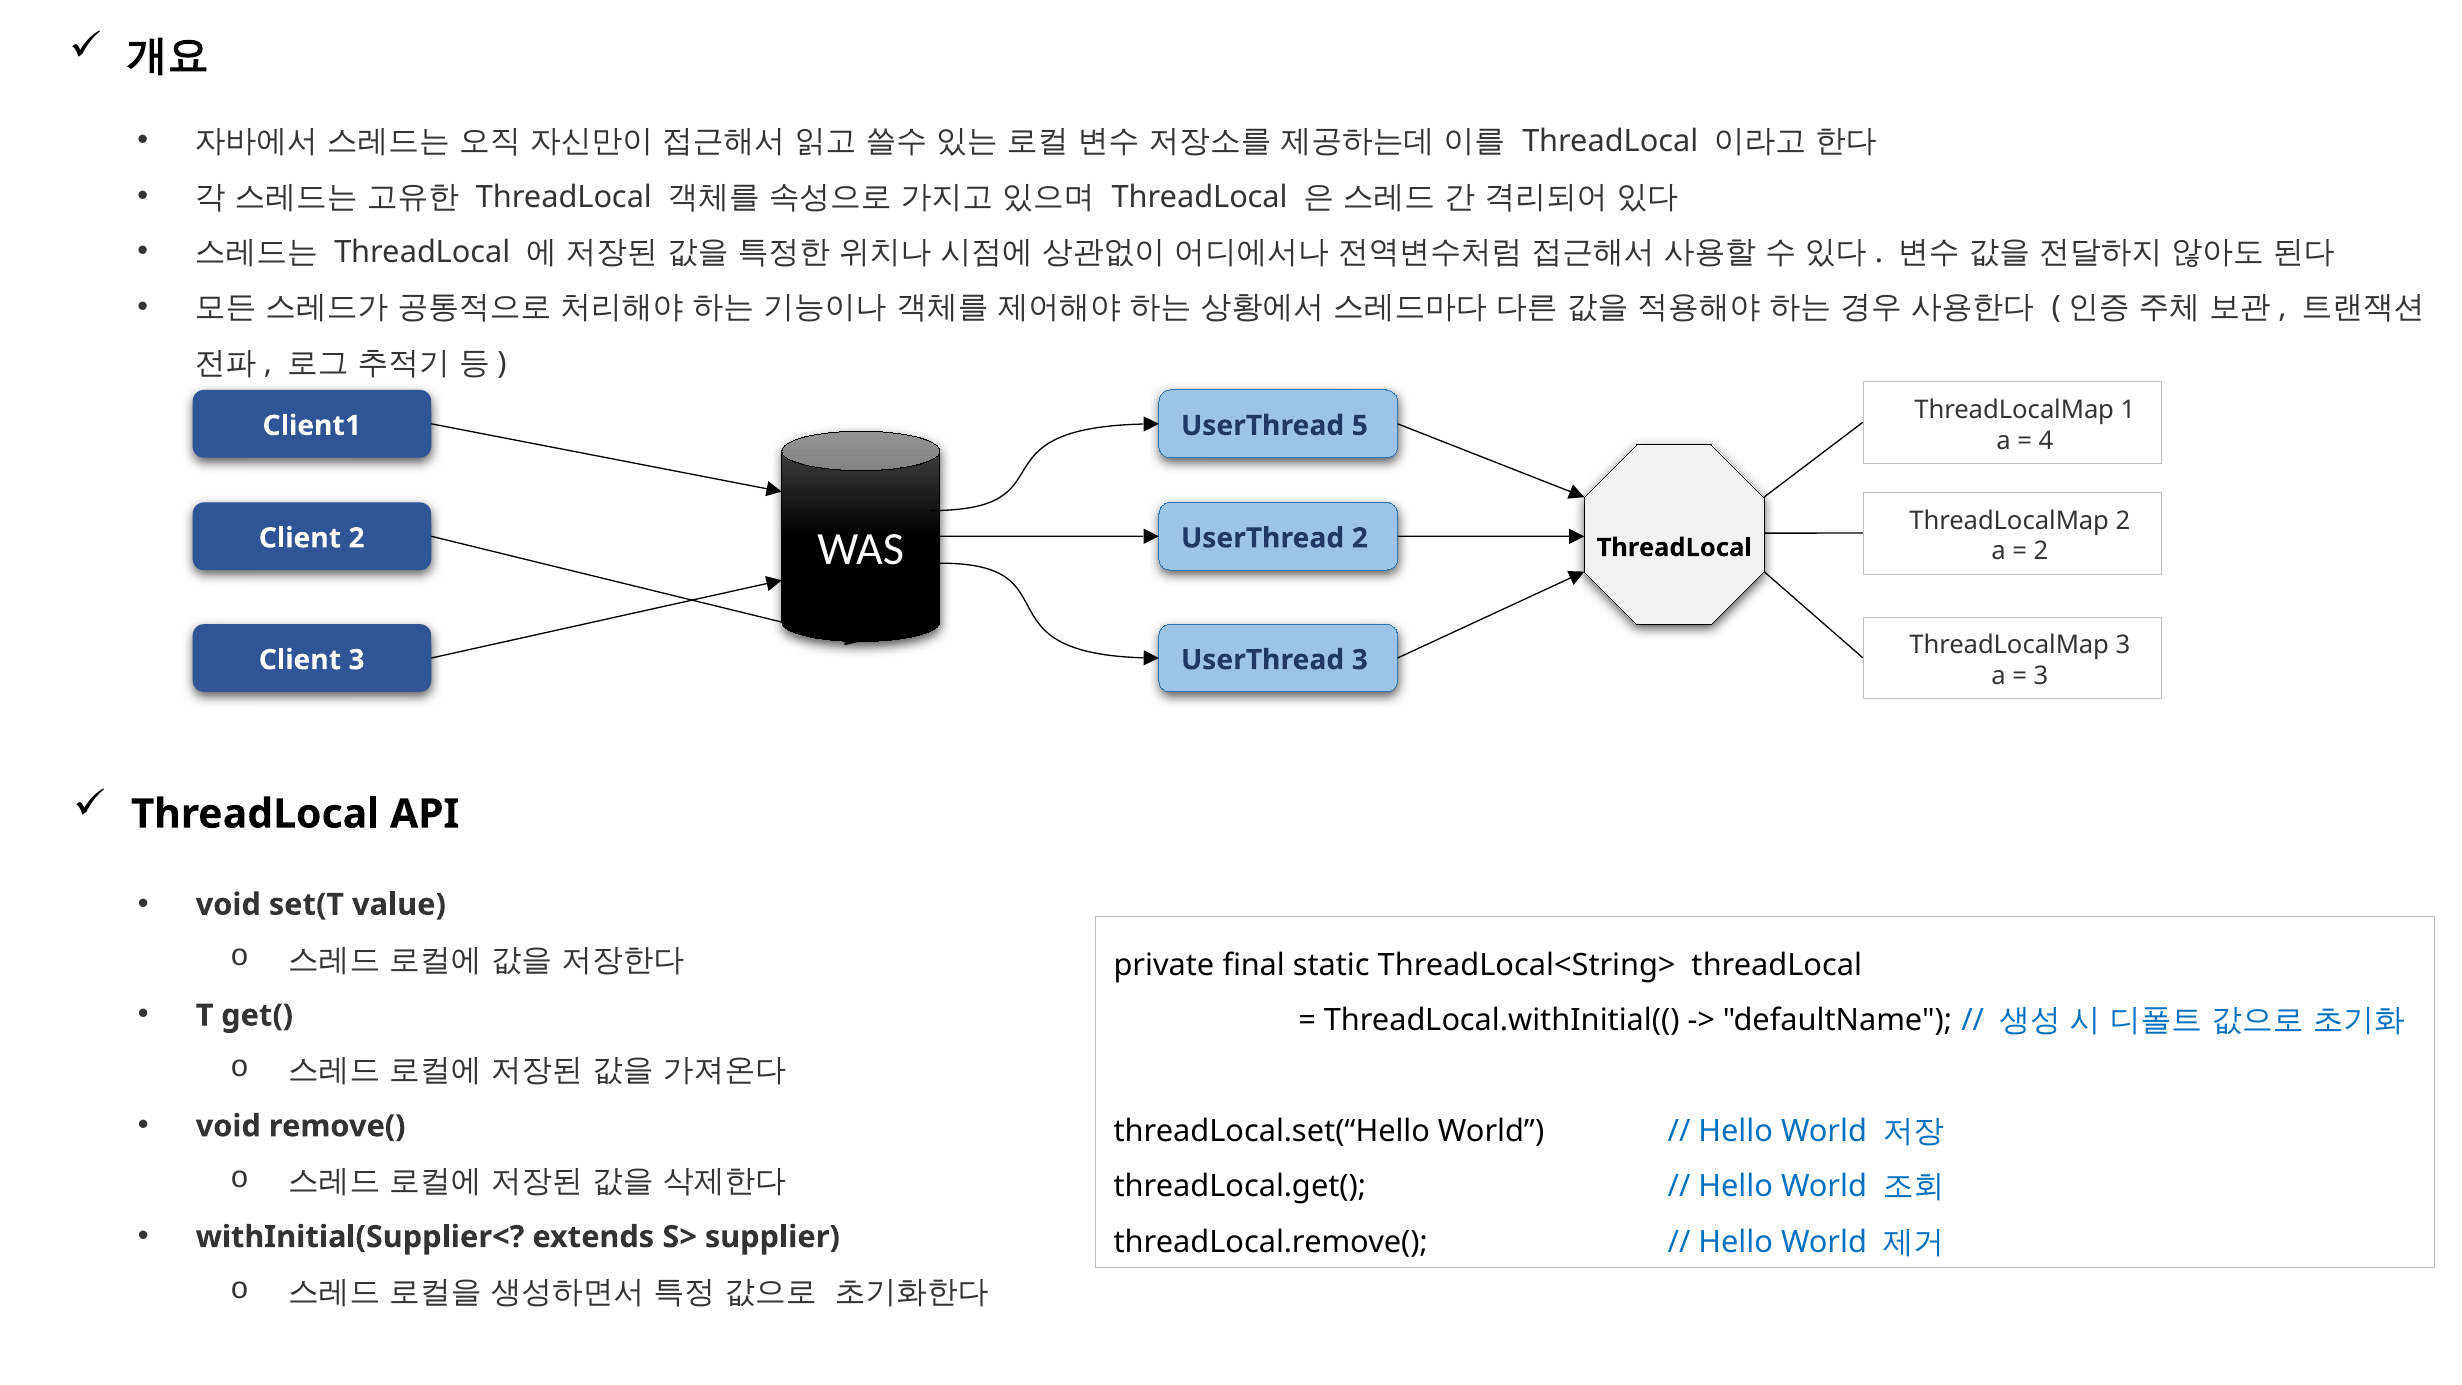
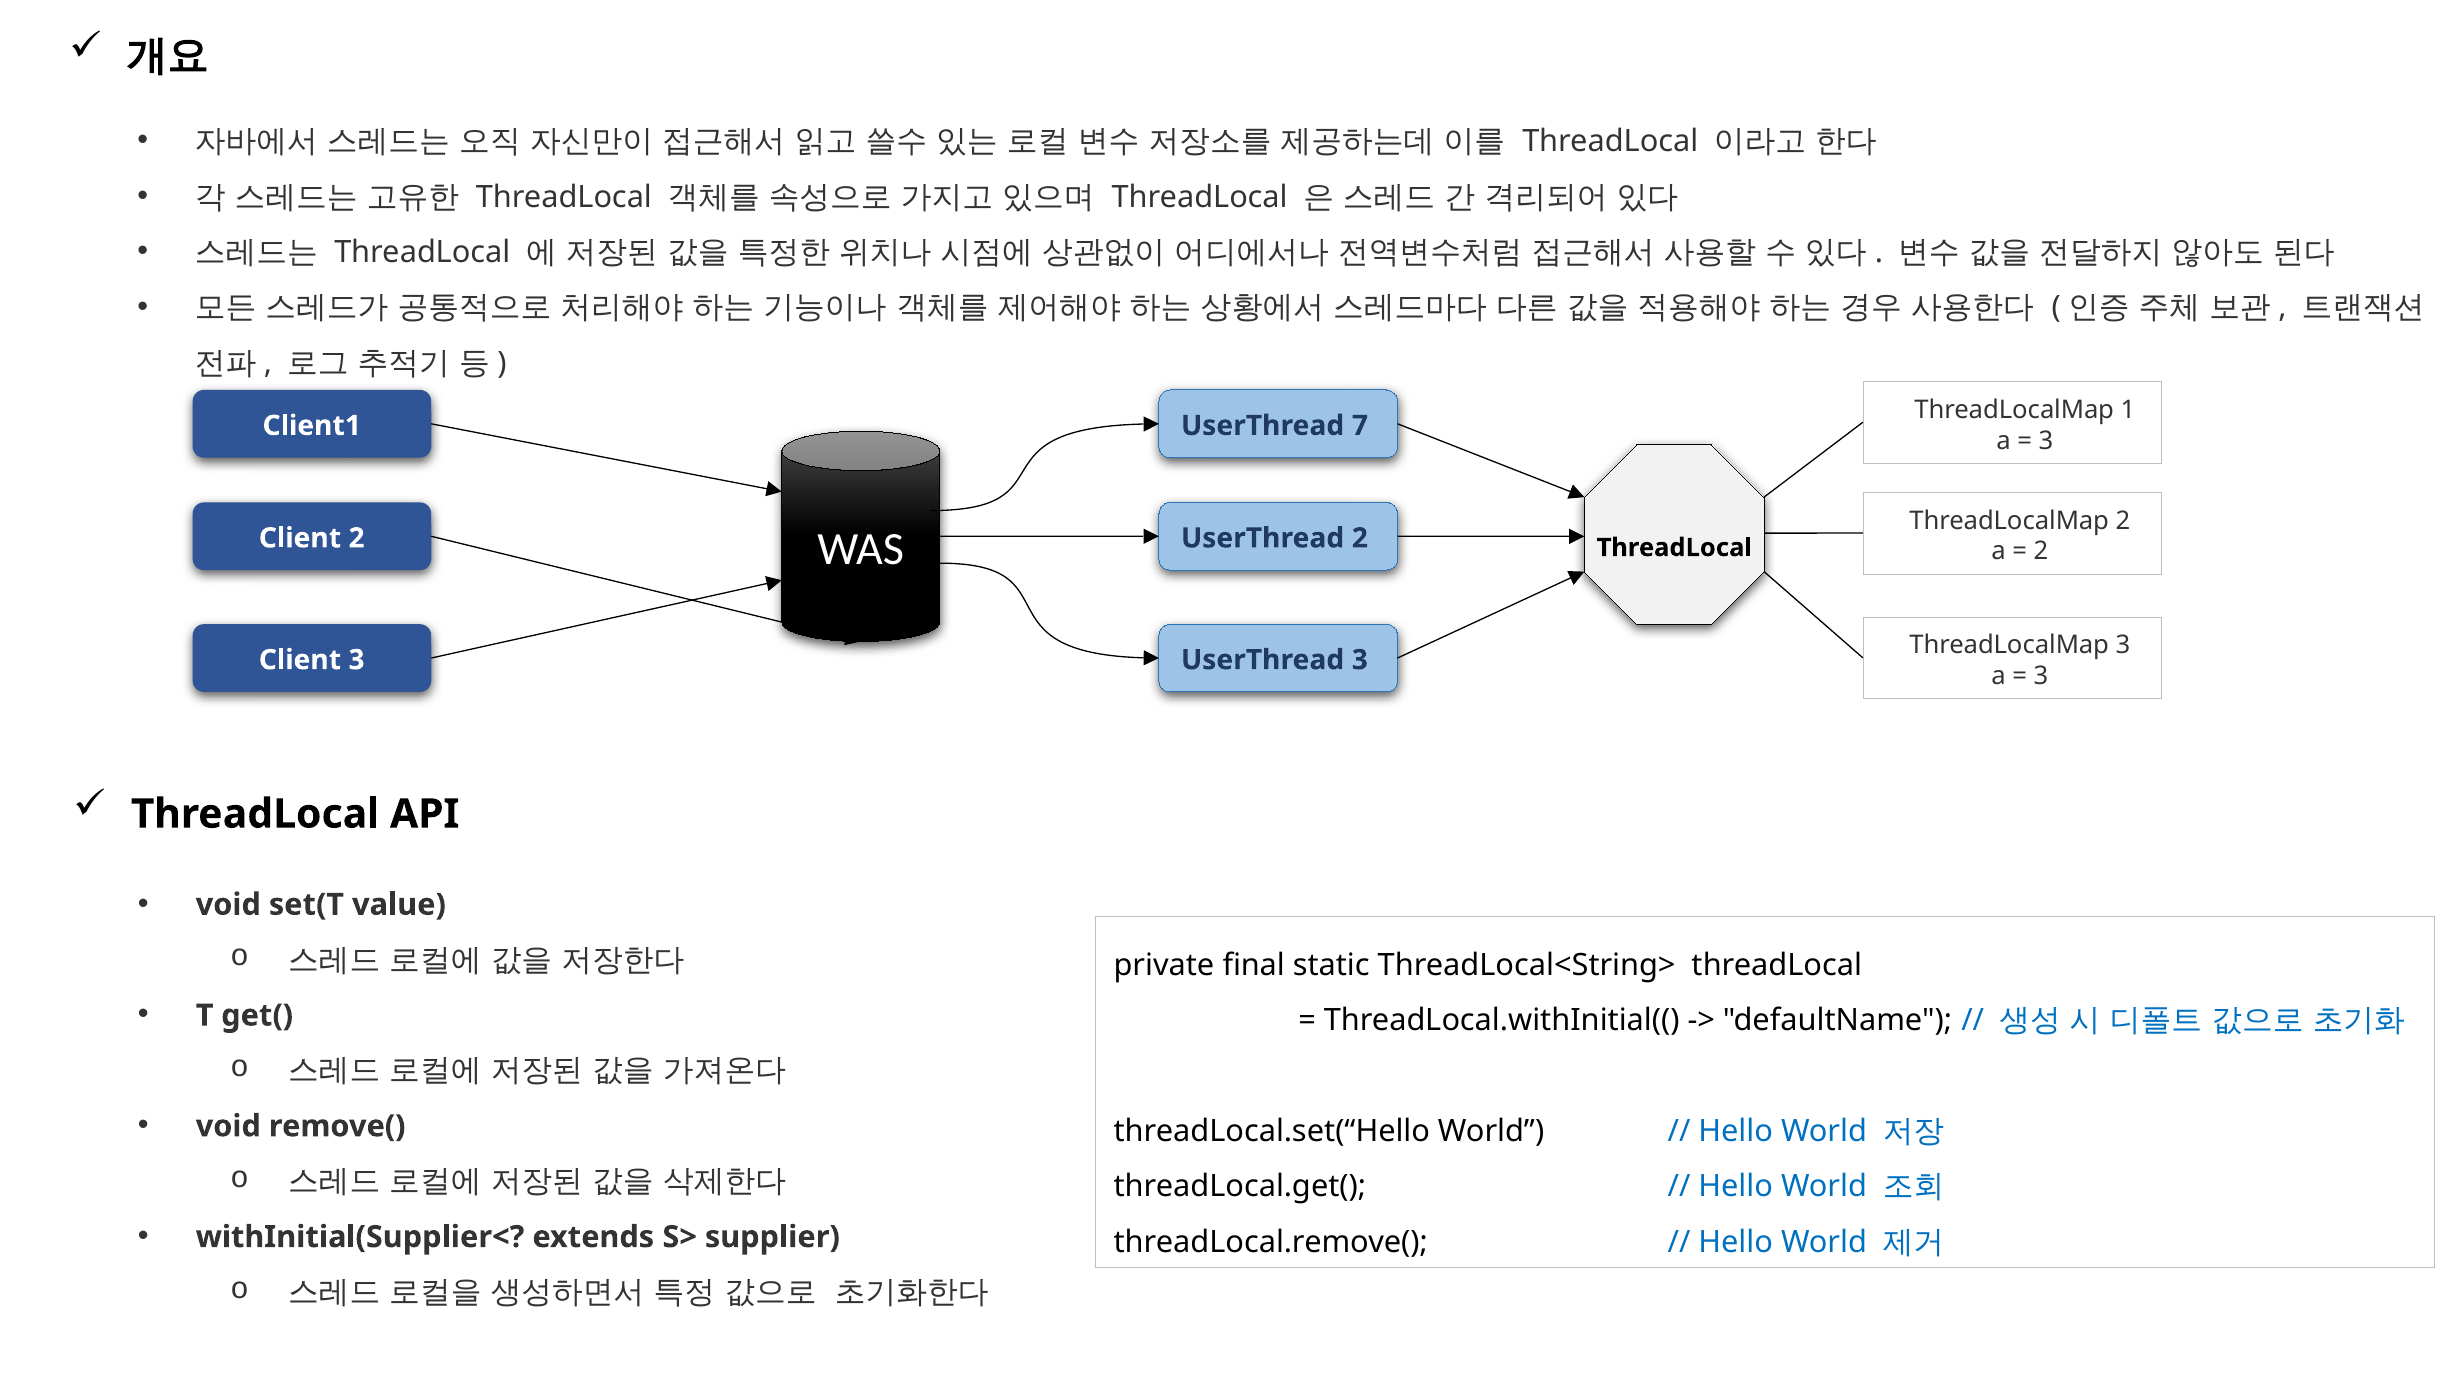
5: 5 -> 7
4 at (2046, 441): 4 -> 3
